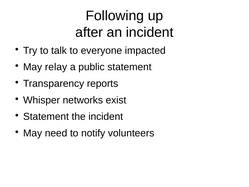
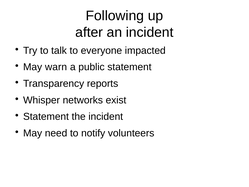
relay: relay -> warn
